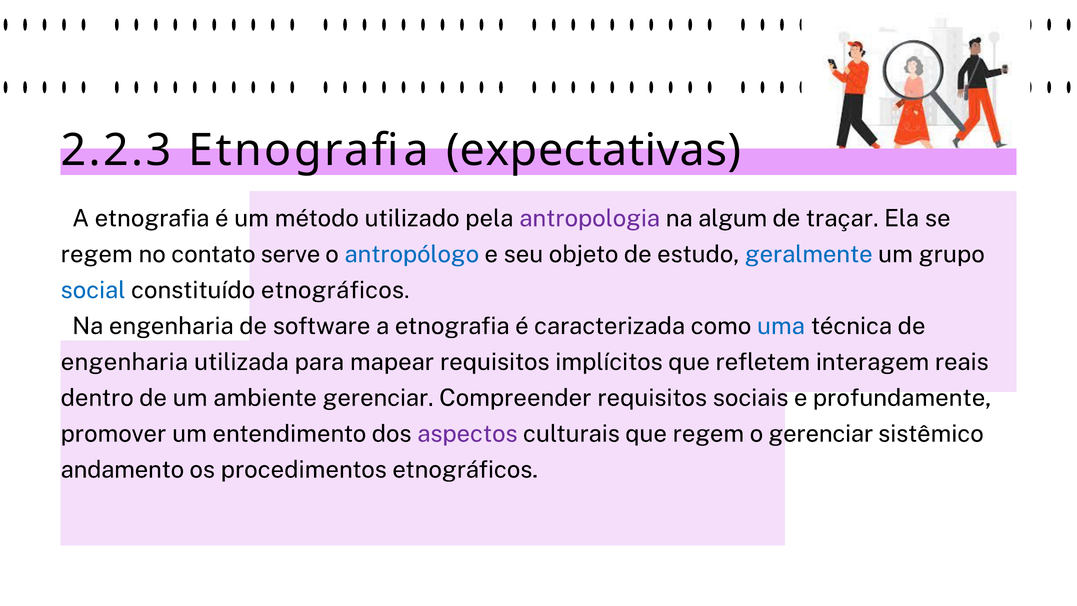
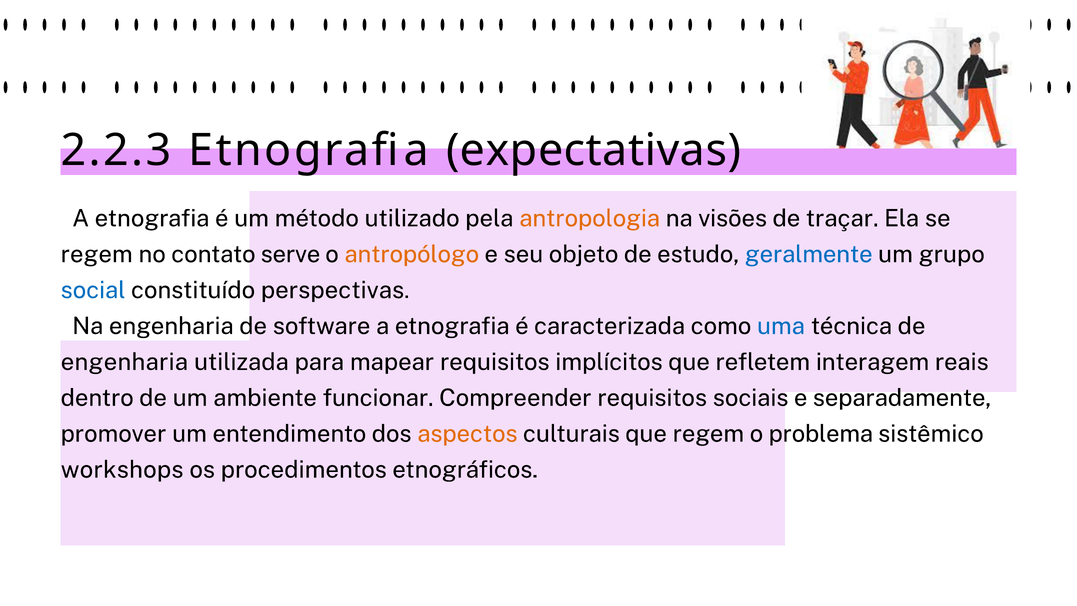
antropologia colour: purple -> orange
algum: algum -> visões
antropólogo colour: blue -> orange
constituído etnográficos: etnográficos -> perspectivas
ambiente gerenciar: gerenciar -> funcionar
profundamente: profundamente -> separadamente
aspectos colour: purple -> orange
o gerenciar: gerenciar -> problema
andamento: andamento -> workshops
